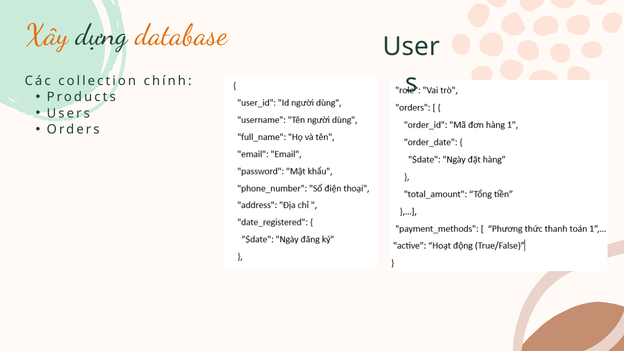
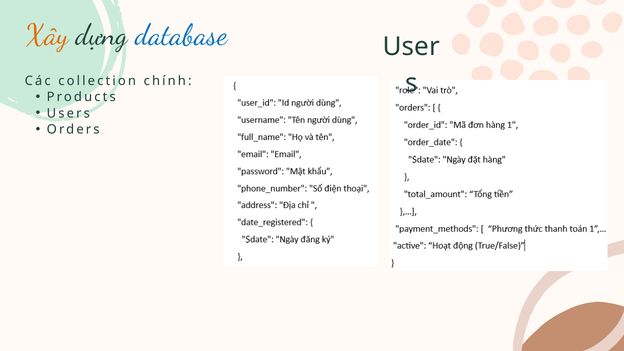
database colour: orange -> blue
